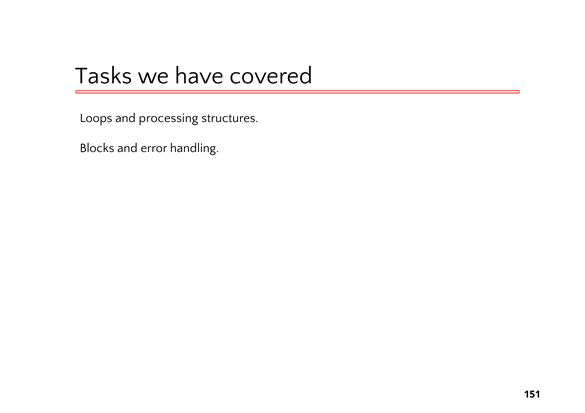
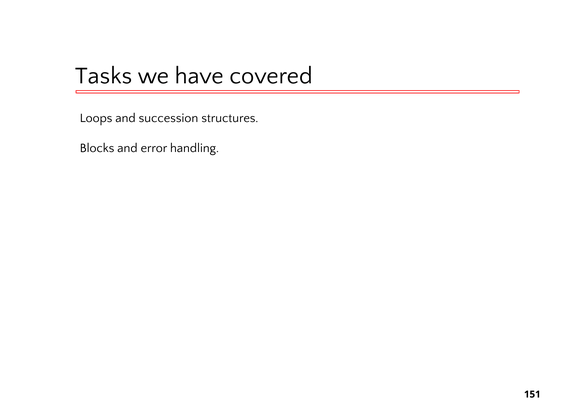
processing: processing -> succession
